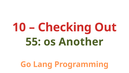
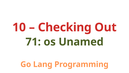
55: 55 -> 71
Another: Another -> Unamed
